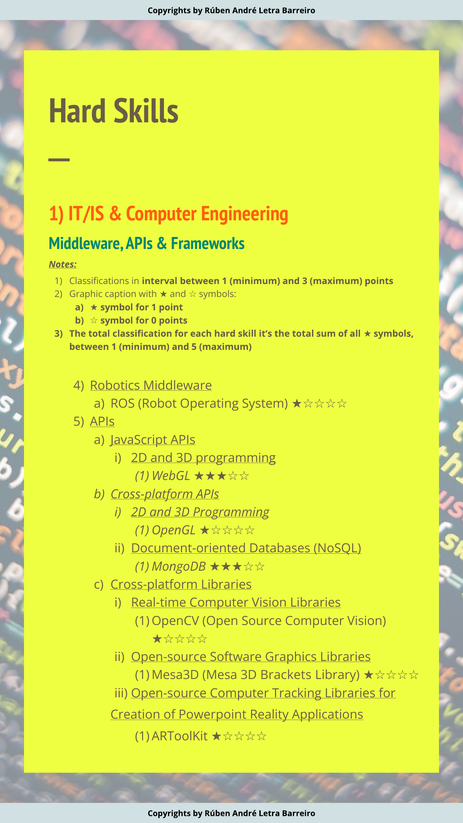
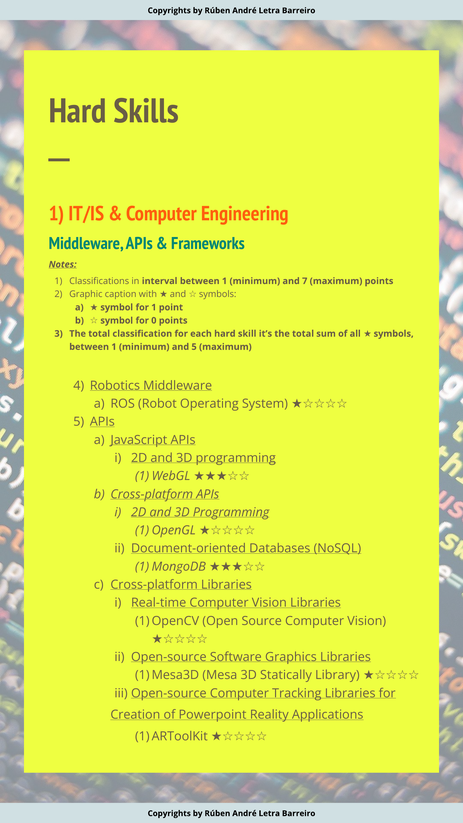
and 3: 3 -> 7
Brackets: Brackets -> Statically
